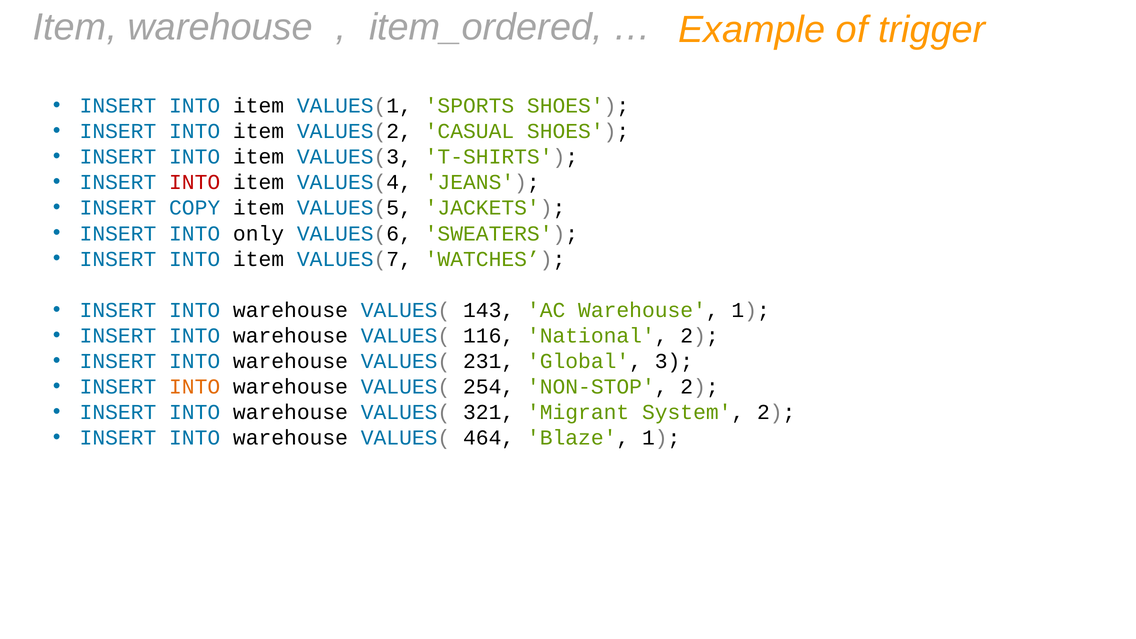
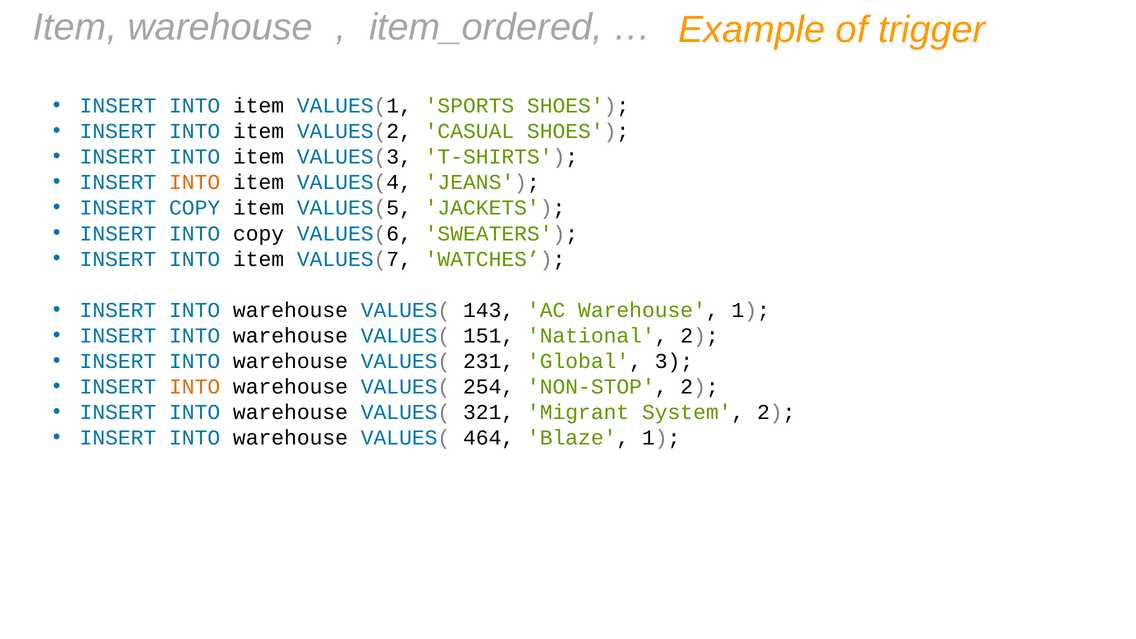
INTO at (195, 182) colour: red -> orange
INTO only: only -> copy
116: 116 -> 151
